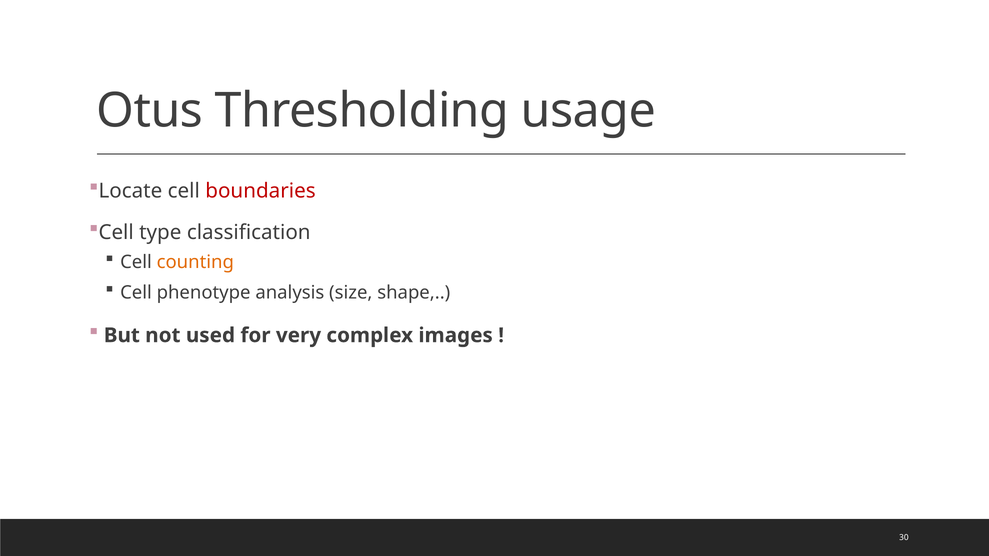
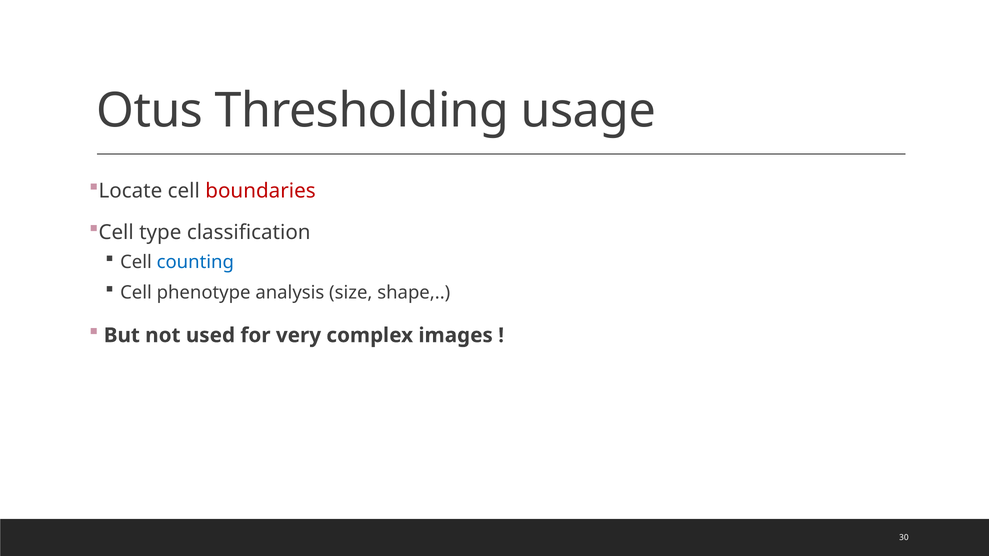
counting colour: orange -> blue
